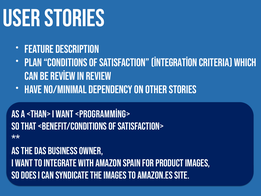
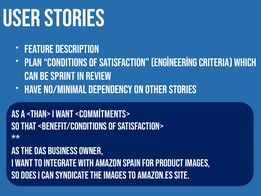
integration: integration -> engineering
be review: review -> sprınt
<programming>: <programming> -> <commitments>
